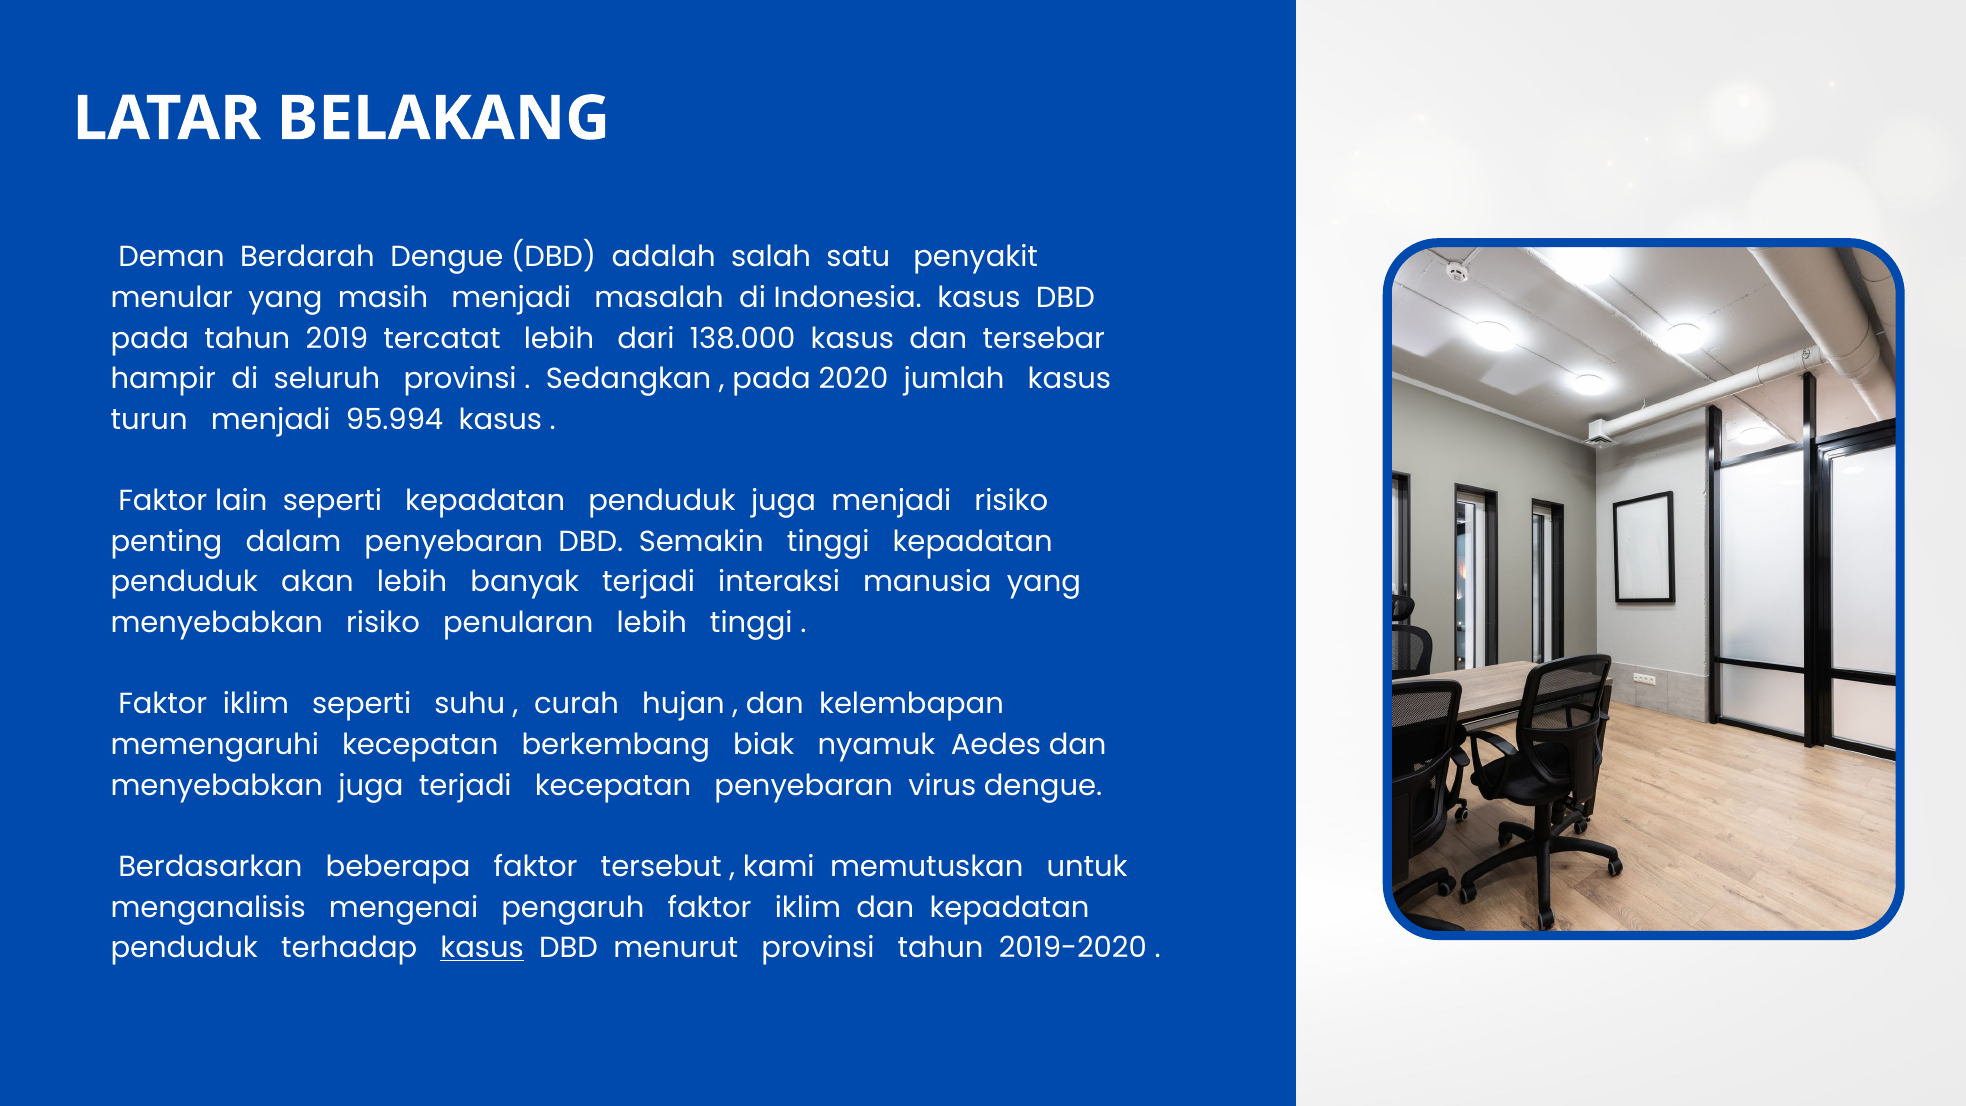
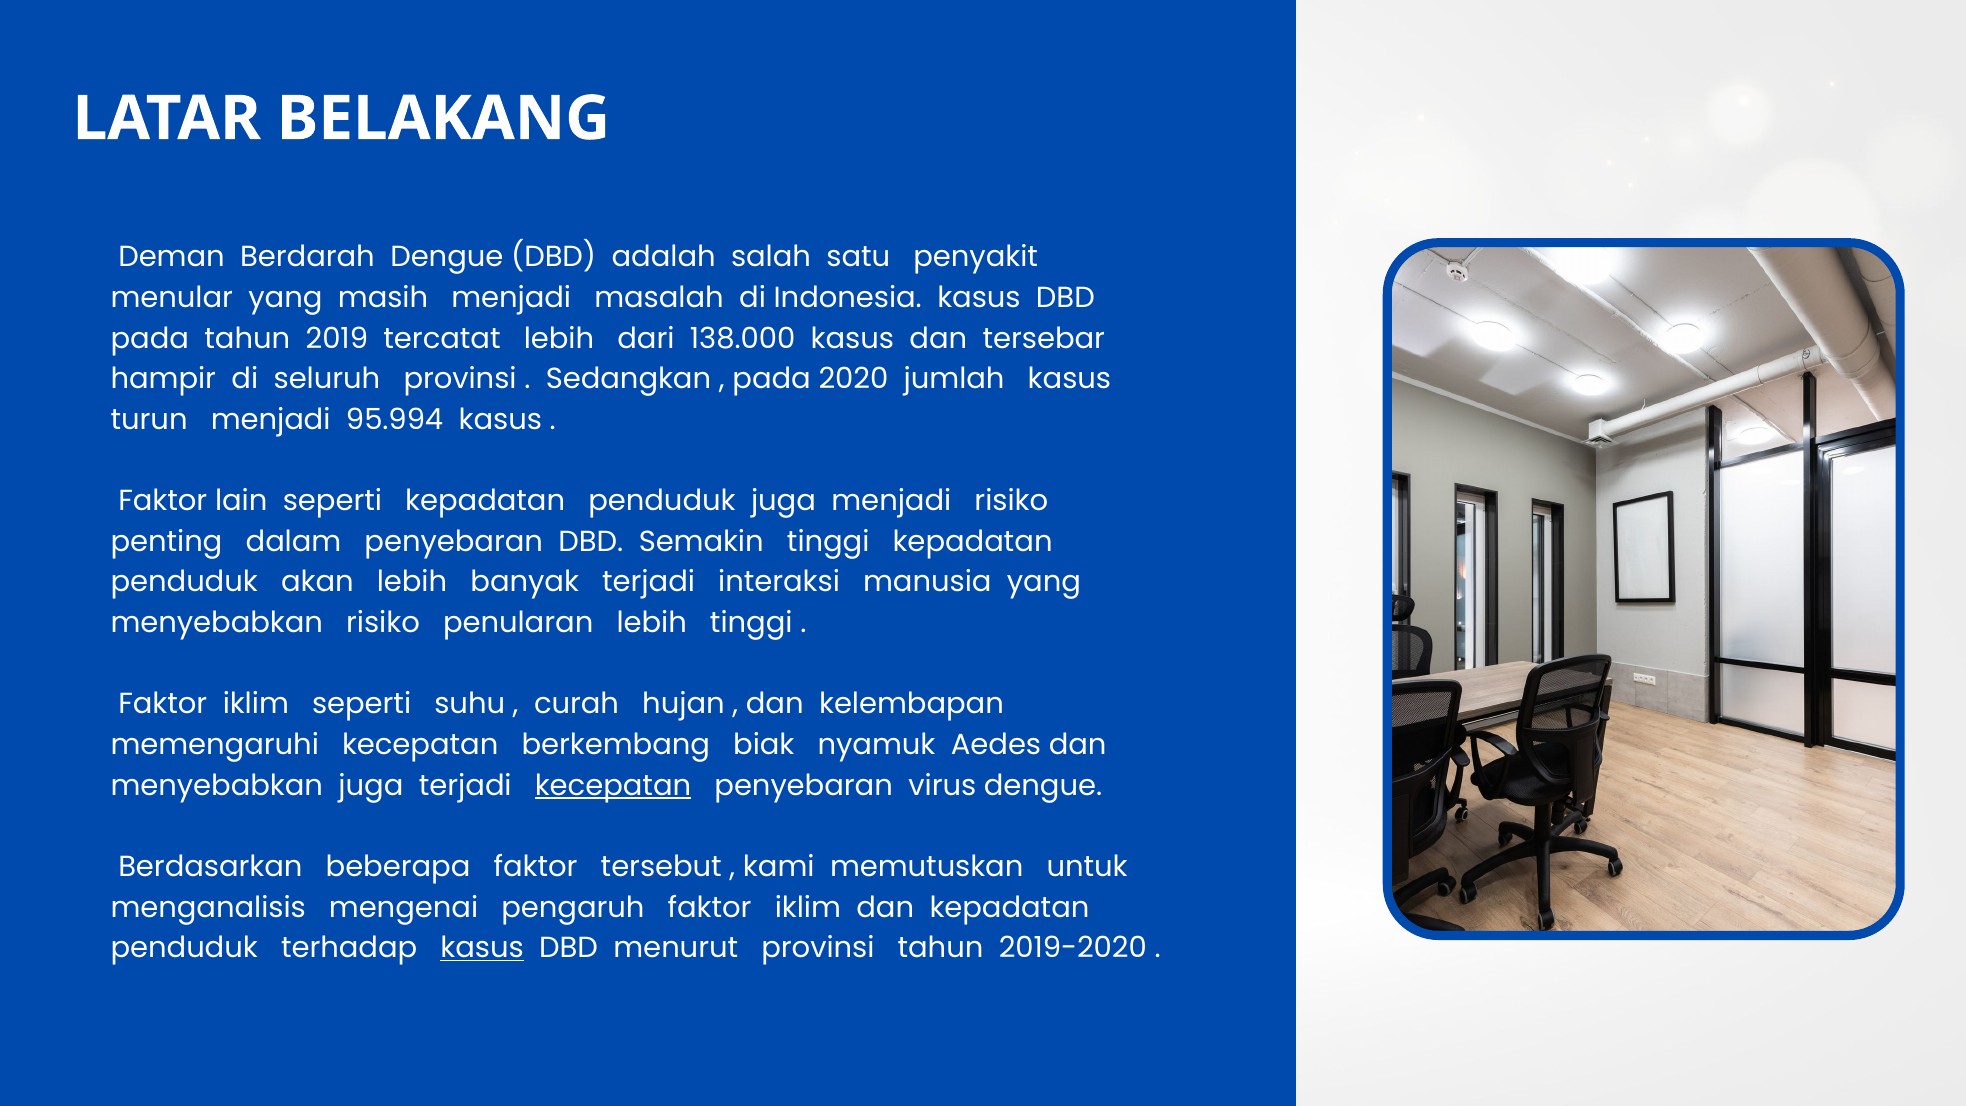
kecepatan at (613, 785) underline: none -> present
